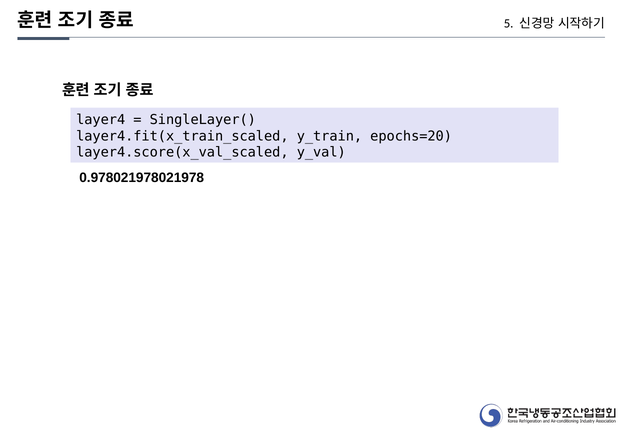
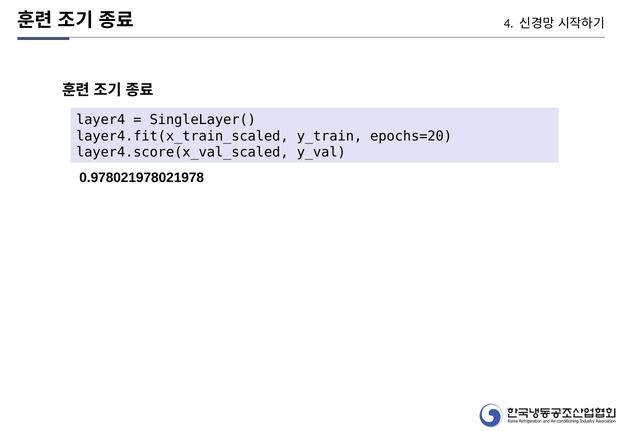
5: 5 -> 4
